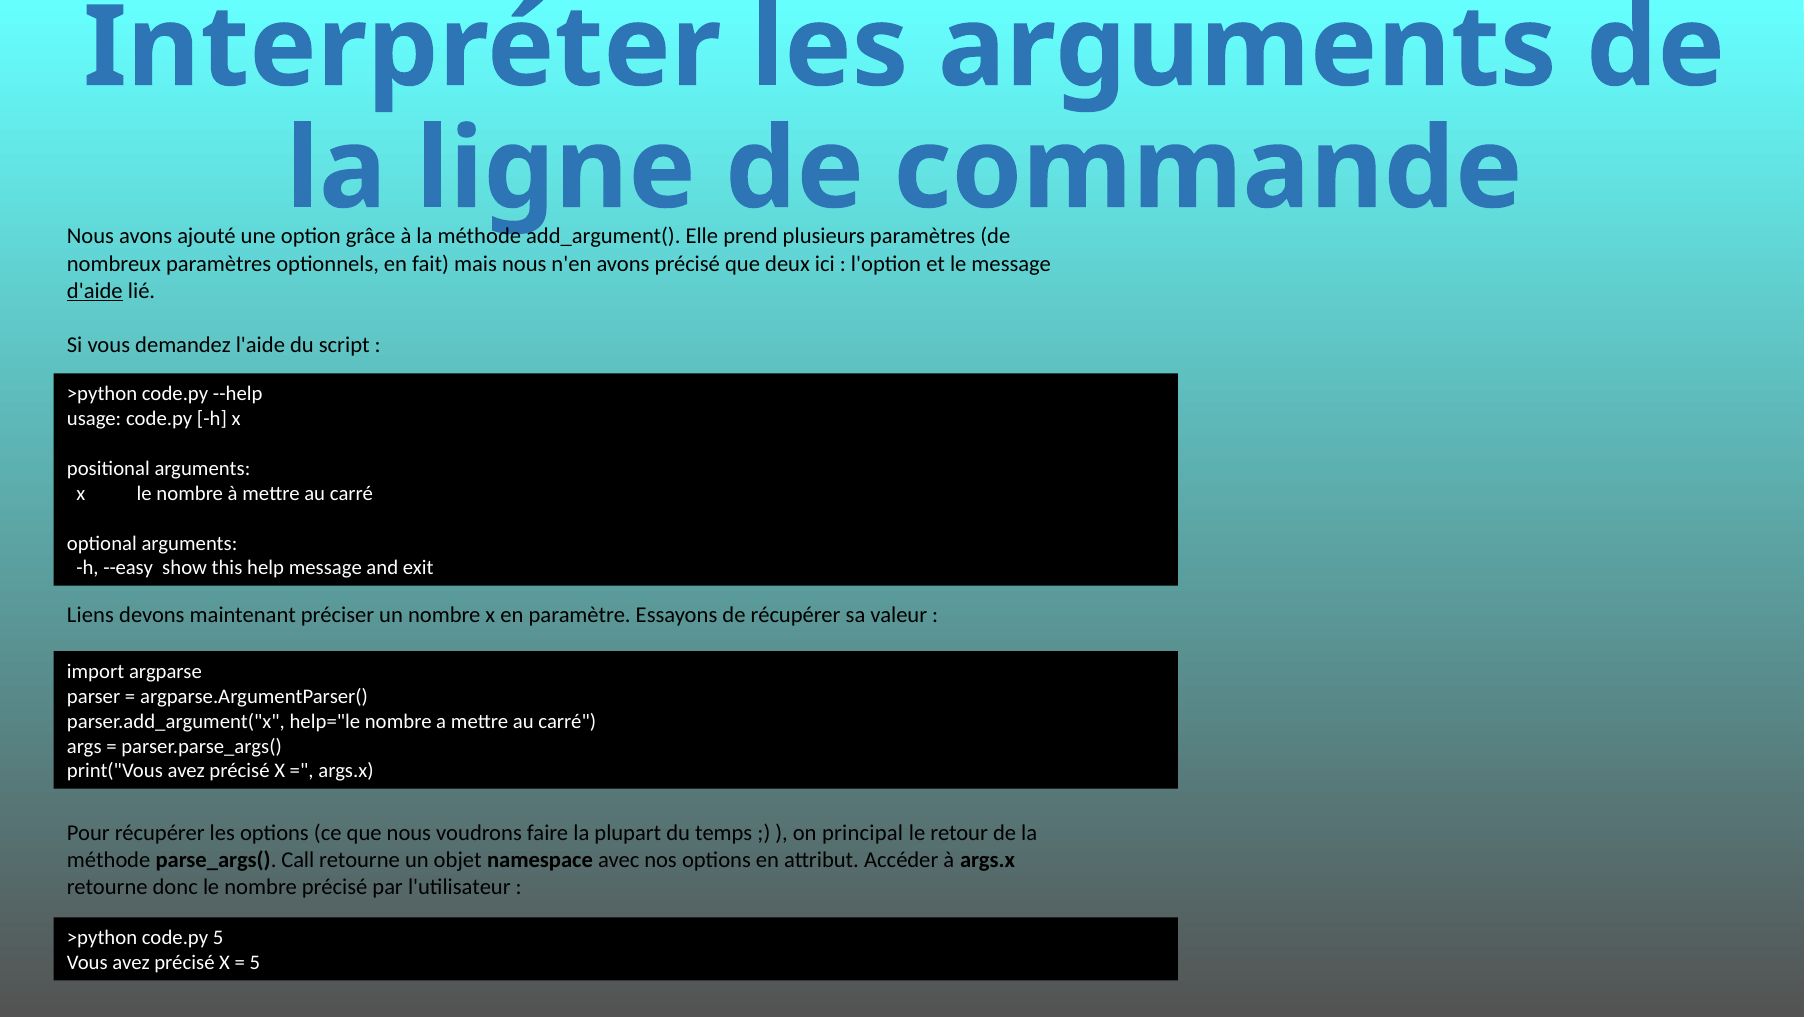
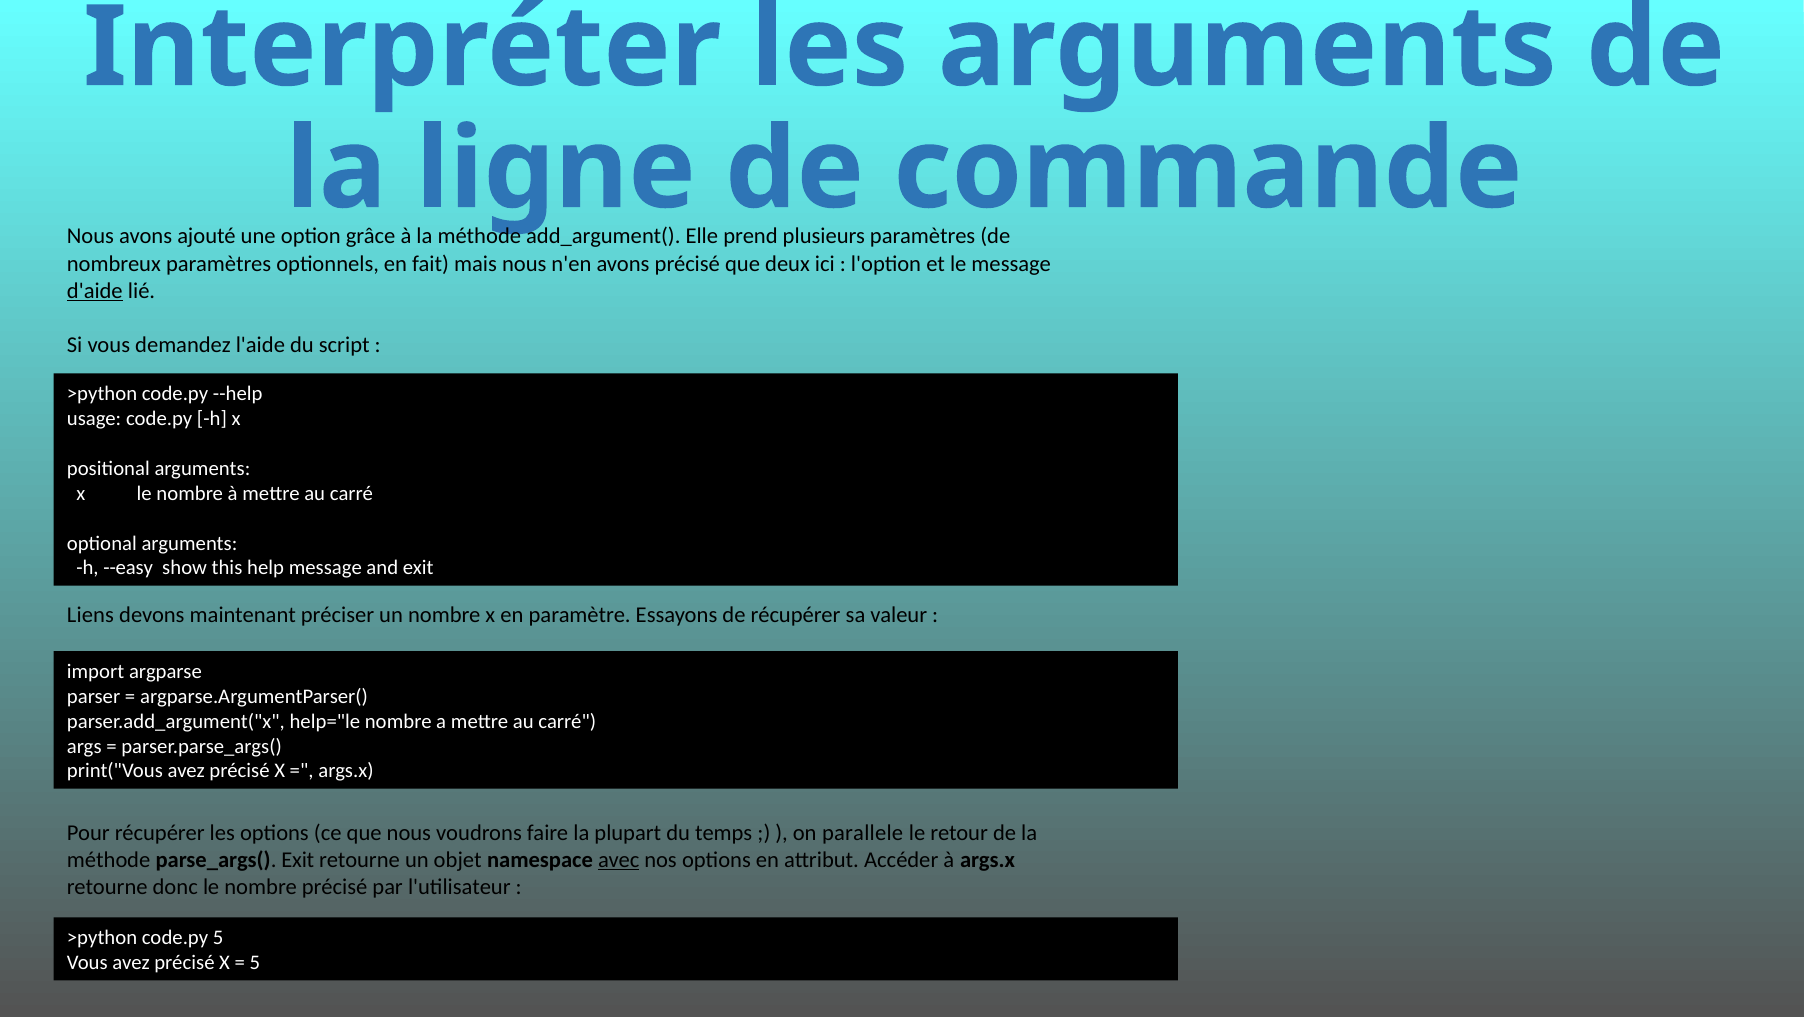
principal: principal -> parallele
parse_args( Call: Call -> Exit
avec underline: none -> present
